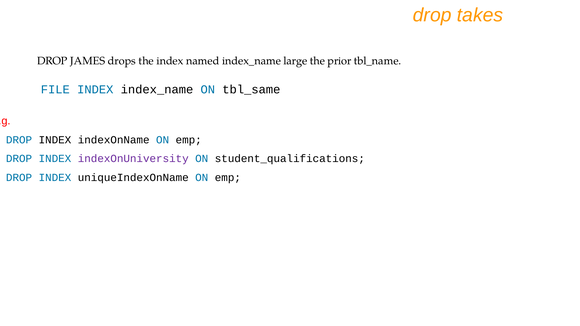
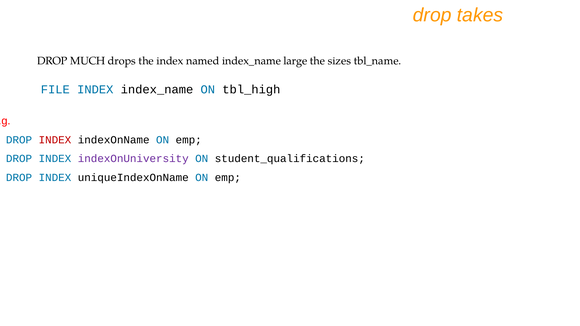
JAMES: JAMES -> MUCH
prior: prior -> sizes
tbl_same: tbl_same -> tbl_high
INDEX at (55, 140) colour: black -> red
